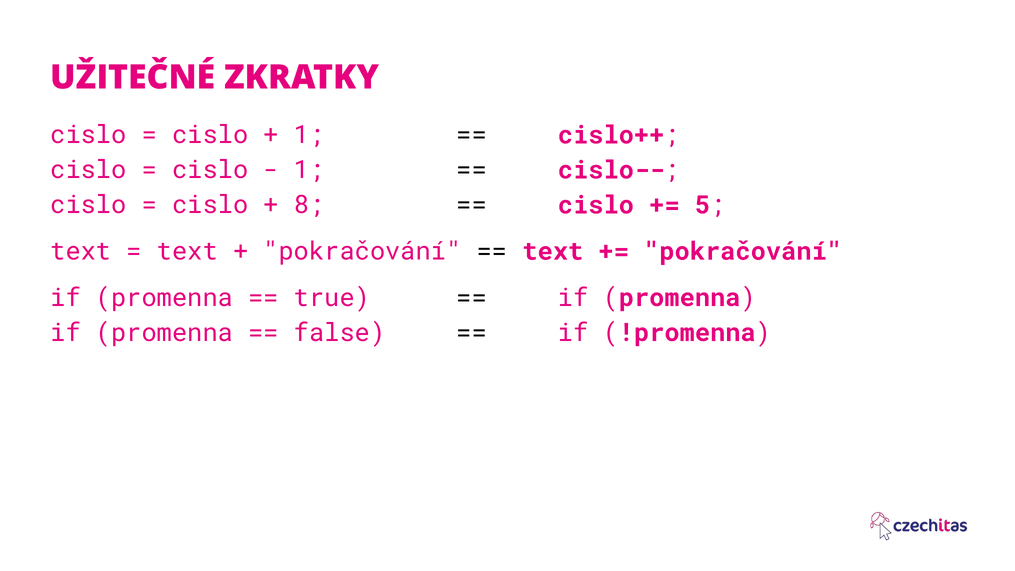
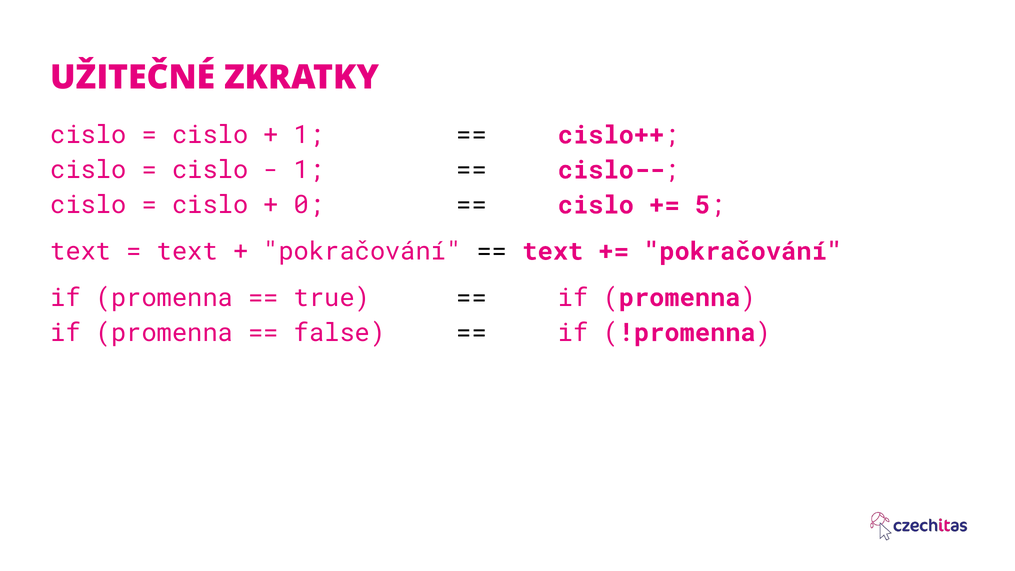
8: 8 -> 0
